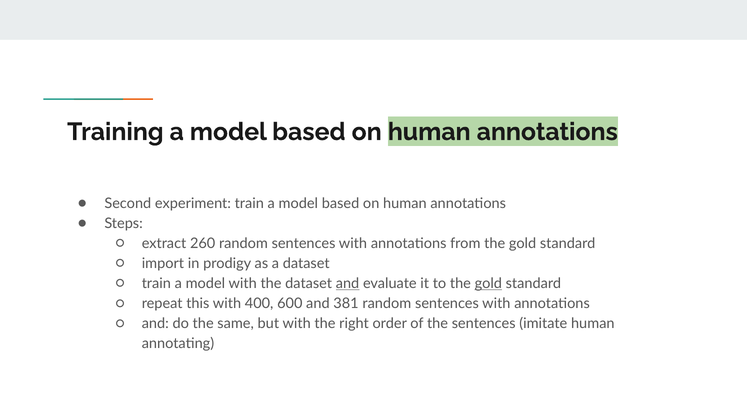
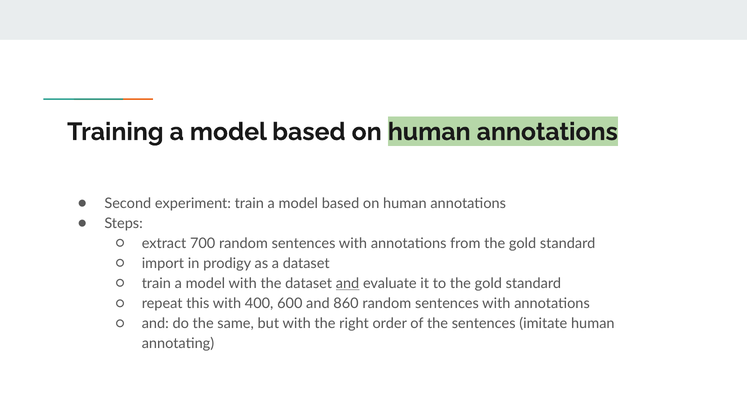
260: 260 -> 700
gold at (488, 284) underline: present -> none
381: 381 -> 860
